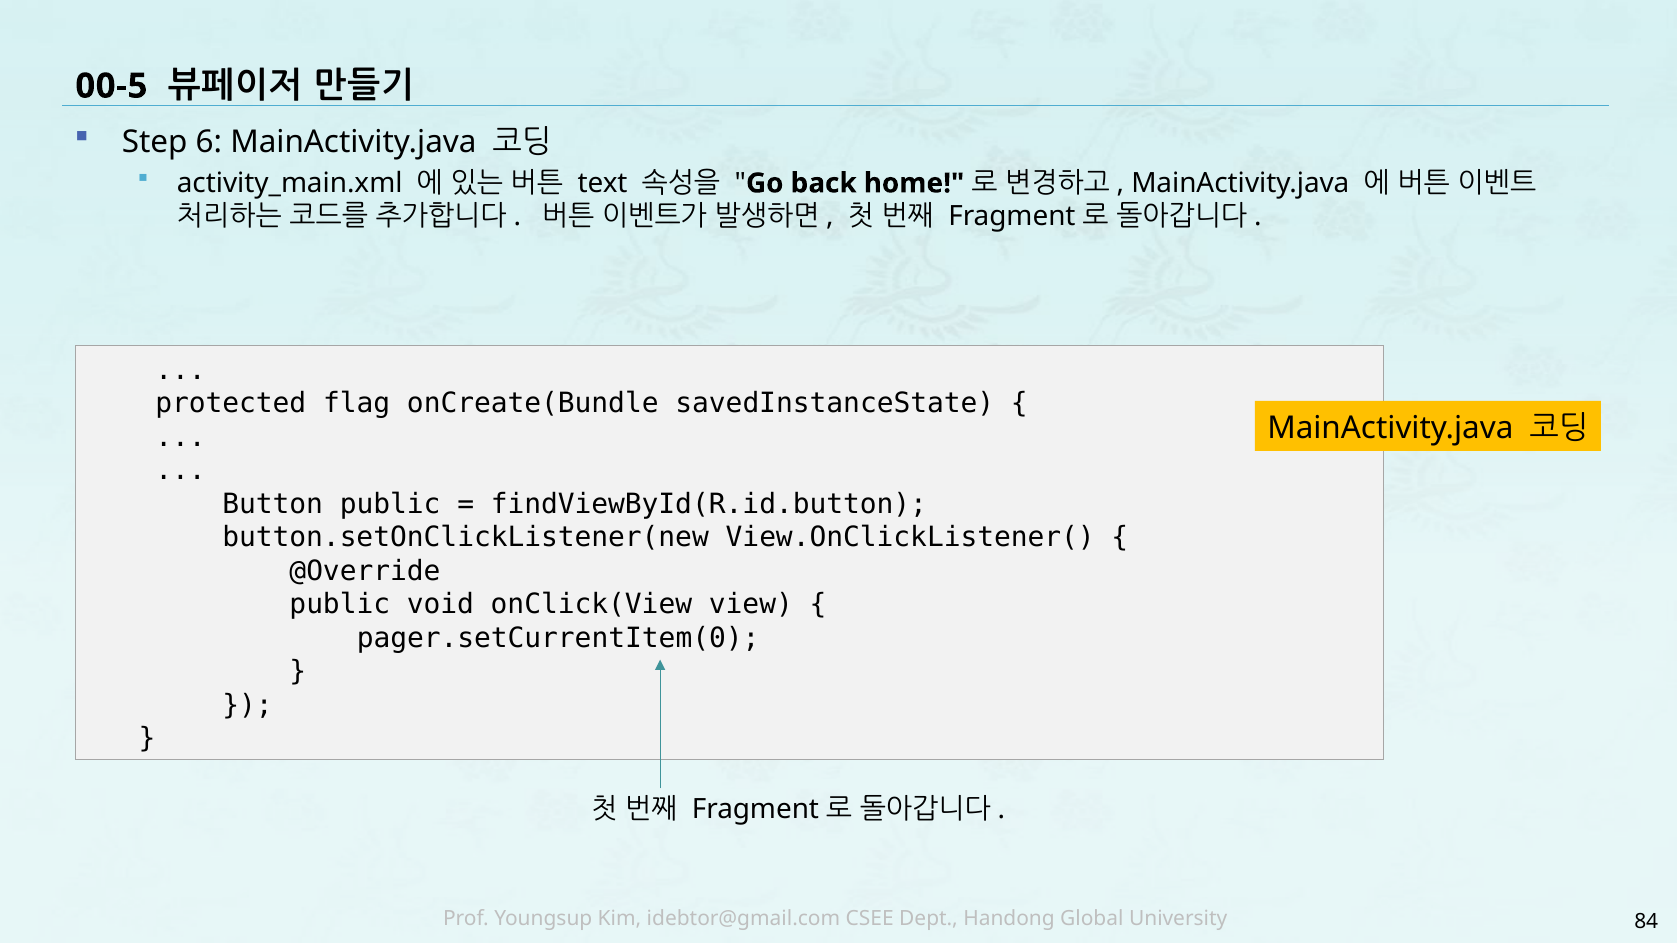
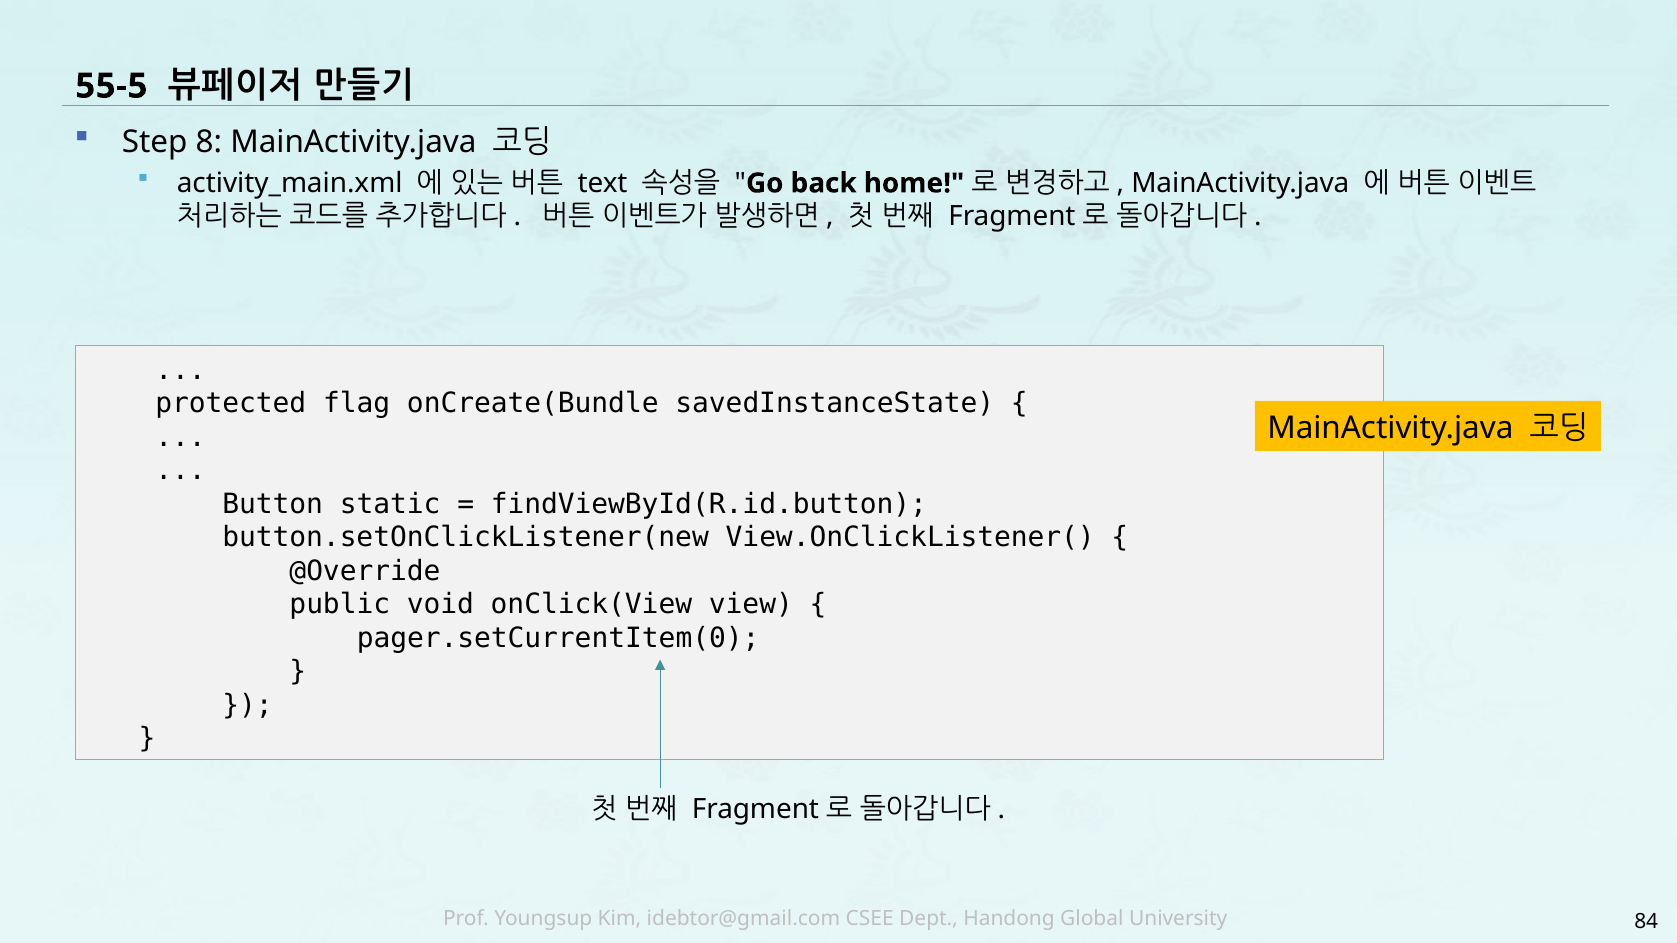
00-5: 00-5 -> 55-5
6: 6 -> 8
Button public: public -> static
